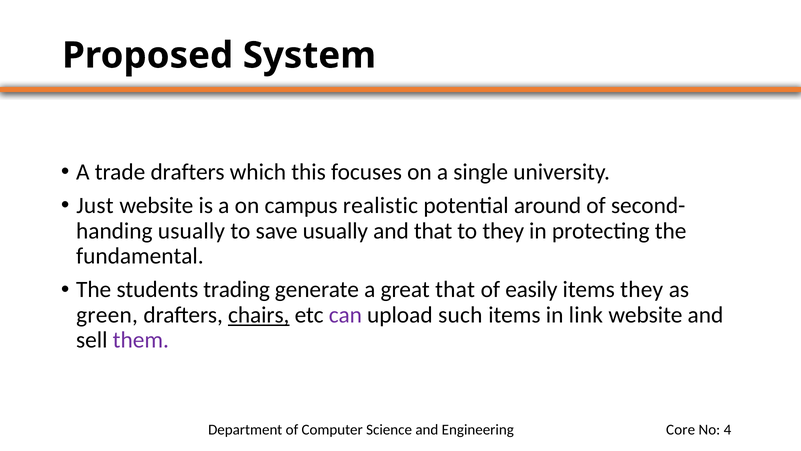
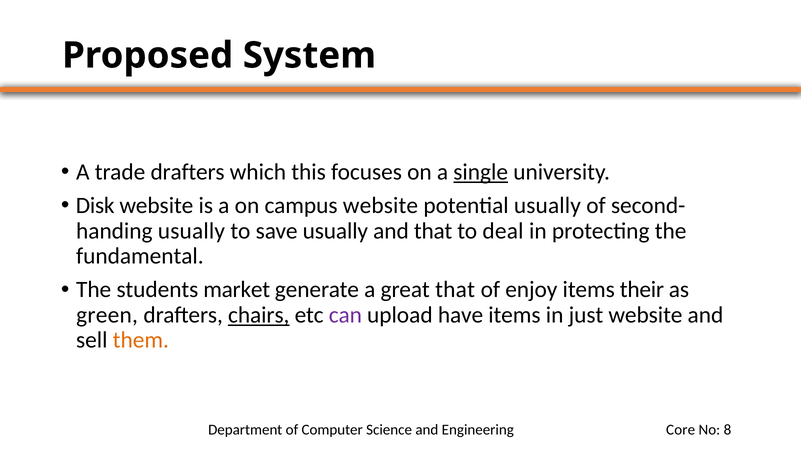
single underline: none -> present
Just: Just -> Disk
campus realistic: realistic -> website
potential around: around -> usually
to they: they -> deal
trading: trading -> market
easily: easily -> enjoy
items they: they -> their
such: such -> have
link: link -> just
them colour: purple -> orange
4: 4 -> 8
